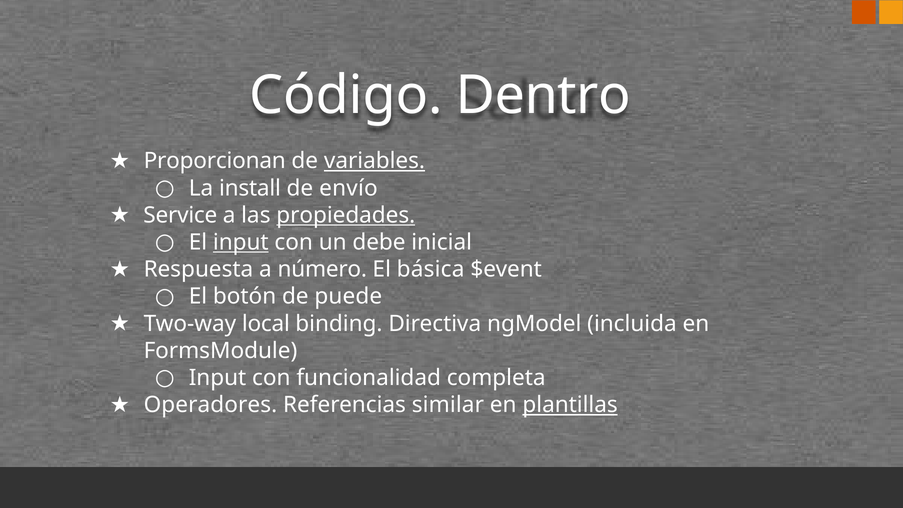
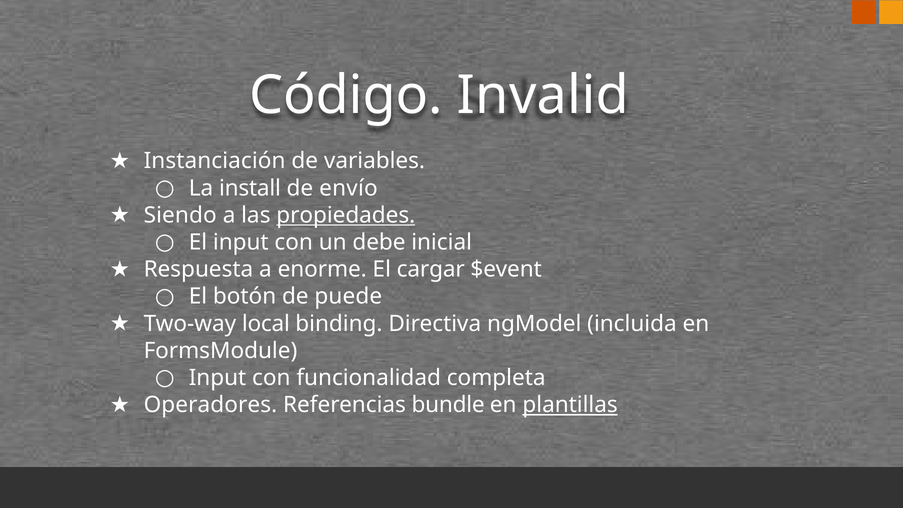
Dentro: Dentro -> Invalid
Proporcionan: Proporcionan -> Instanciación
variables underline: present -> none
Service: Service -> Siendo
input at (241, 242) underline: present -> none
número: número -> enorme
básica: básica -> cargar
similar: similar -> bundle
